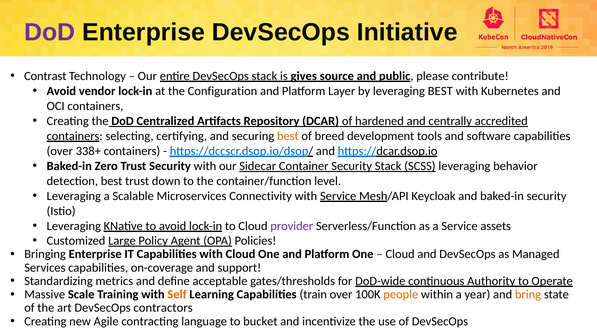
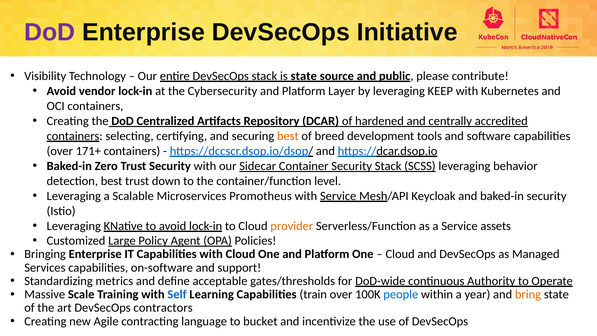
Contrast: Contrast -> Visibility
is gives: gives -> state
Configuration: Configuration -> Cybersecurity
leveraging BEST: BEST -> KEEP
338+: 338+ -> 171+
Connectivity: Connectivity -> Promotheus
provider colour: purple -> orange
on-coverage: on-coverage -> on-software
Self colour: orange -> blue
people colour: orange -> blue
